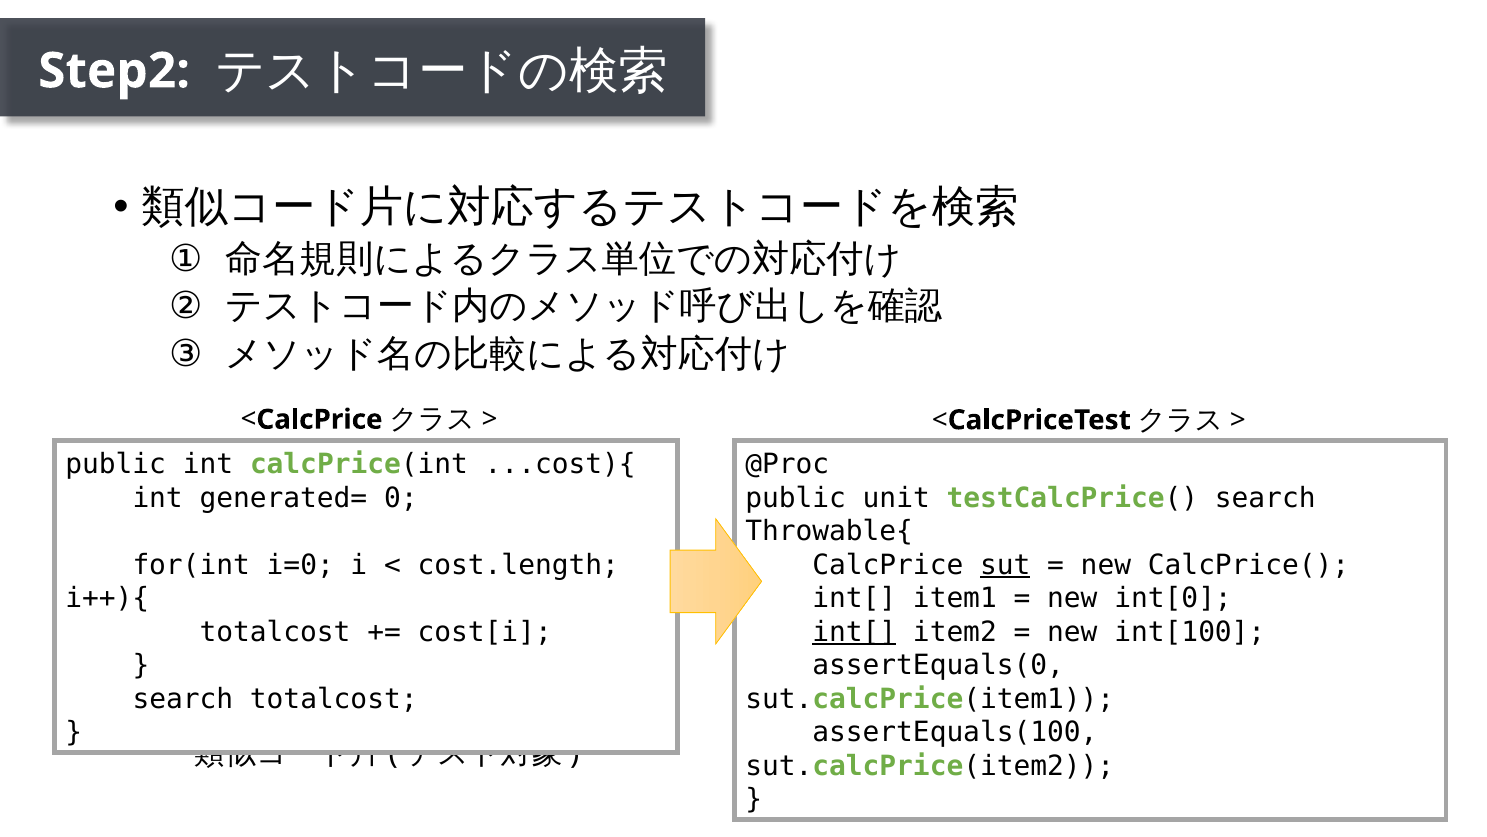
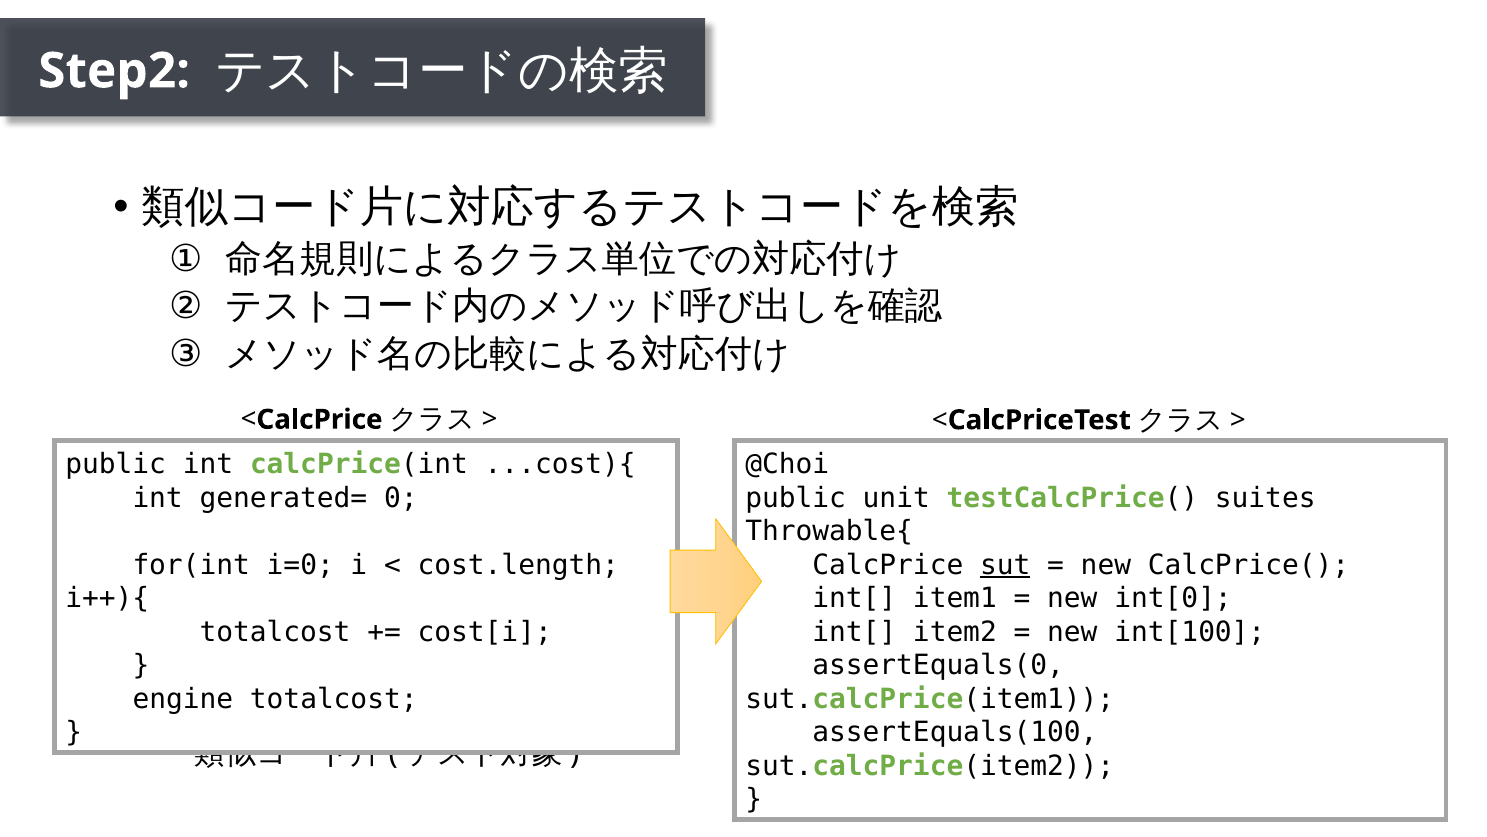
@Proc: @Proc -> @Choi
testCalcPrice( search: search -> suites
int[ at (854, 632) underline: present -> none
search at (183, 698): search -> engine
